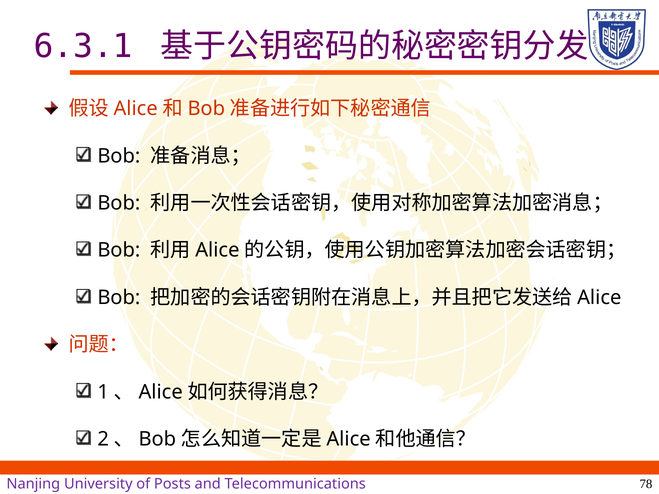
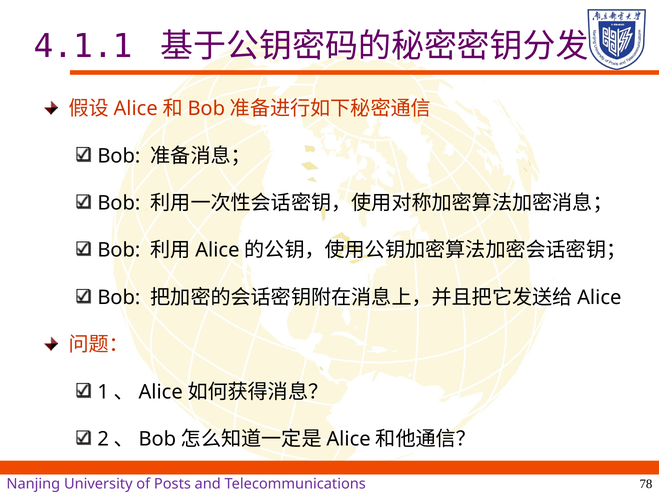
6.3.1: 6.3.1 -> 4.1.1
